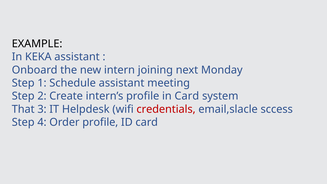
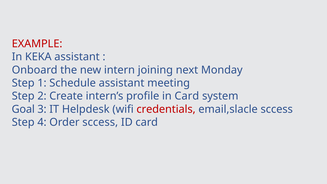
EXAMPLE colour: black -> red
That: That -> Goal
Order profile: profile -> sccess
